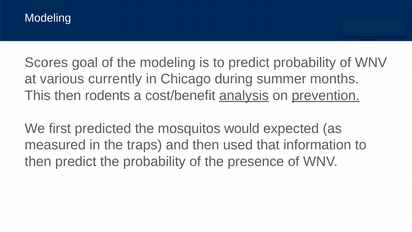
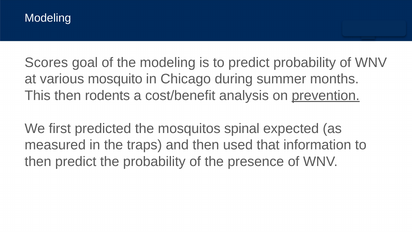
currently: currently -> mosquito
analysis underline: present -> none
would: would -> spinal
